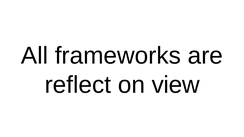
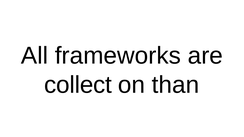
reflect: reflect -> collect
view: view -> than
